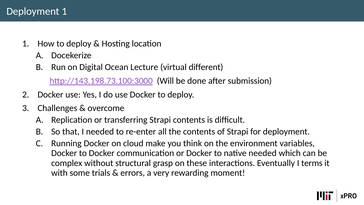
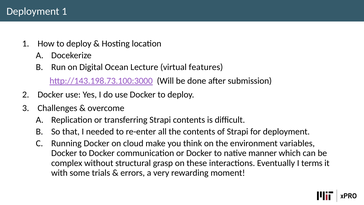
different: different -> features
native needed: needed -> manner
